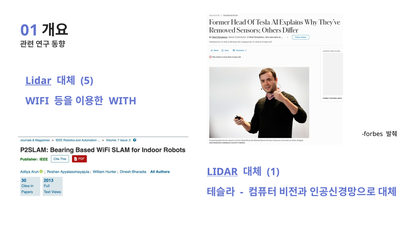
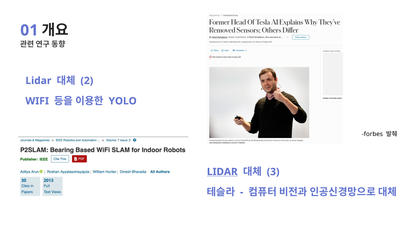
Lidar at (38, 80) underline: present -> none
5: 5 -> 2
WITH: WITH -> YOLO
1: 1 -> 3
